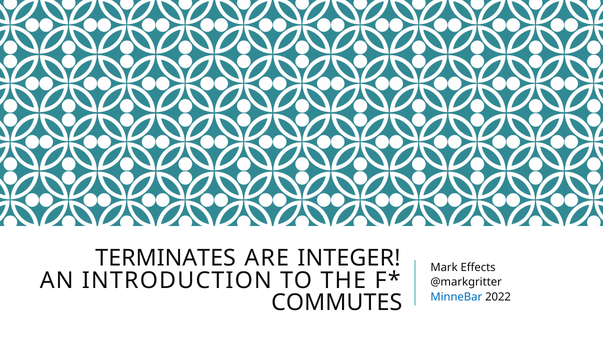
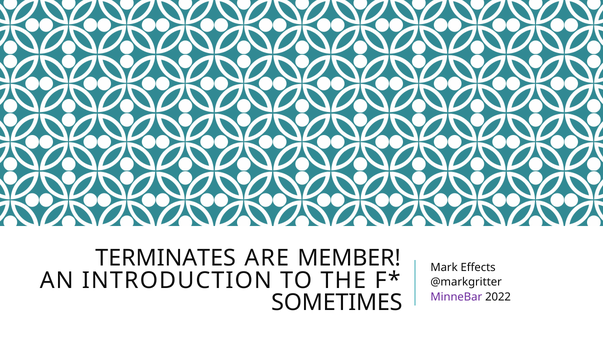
INTEGER: INTEGER -> MEMBER
MinneBar colour: blue -> purple
COMMUTES: COMMUTES -> SOMETIMES
